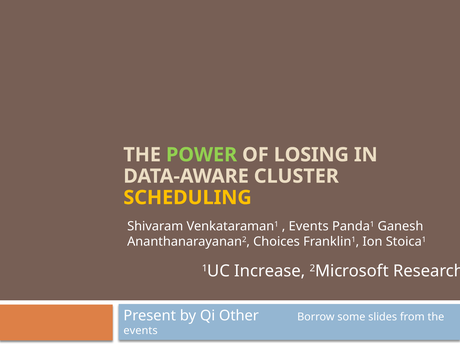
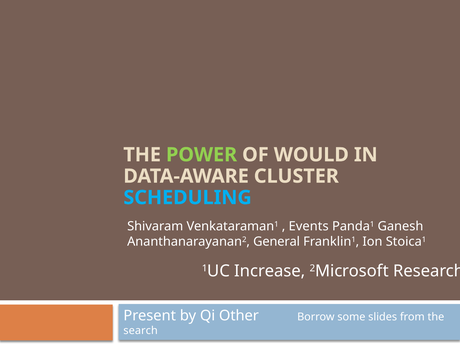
LOSING: LOSING -> WOULD
SCHEDULING colour: yellow -> light blue
Choices: Choices -> General
events at (141, 331): events -> search
